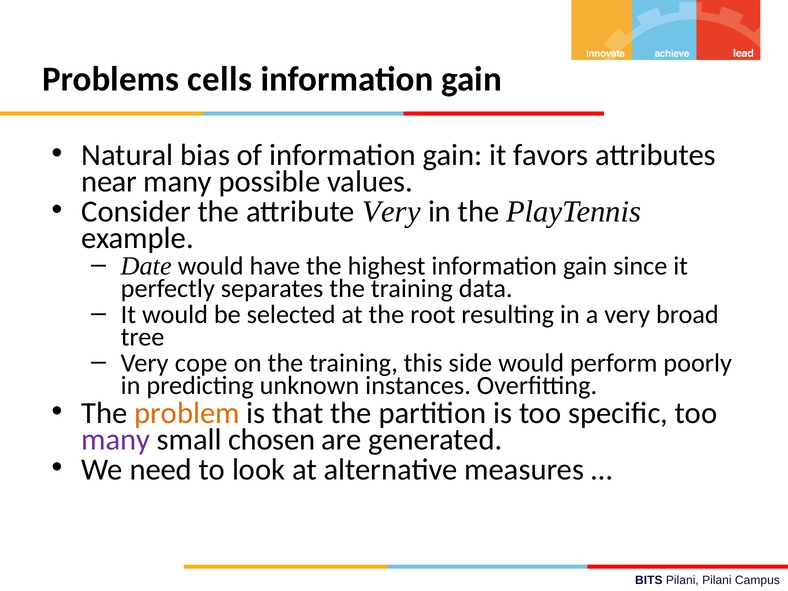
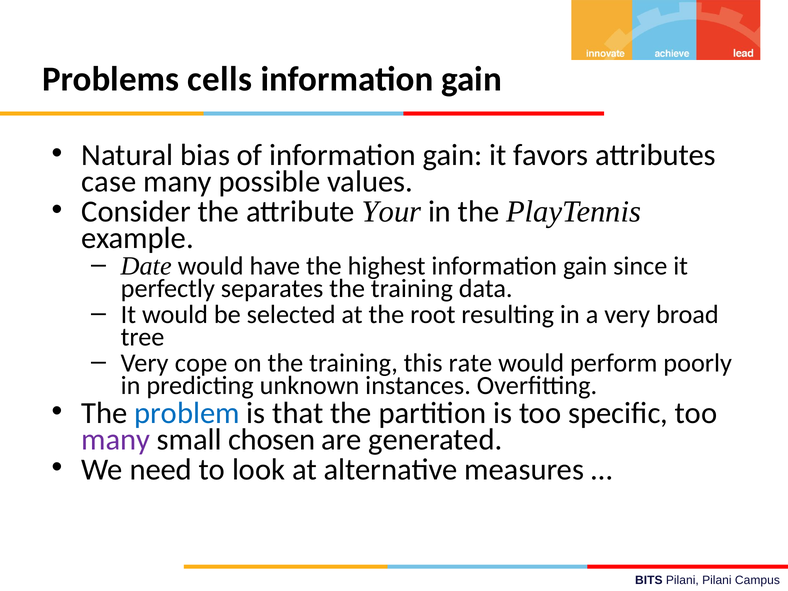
near: near -> case
attribute Very: Very -> Your
side: side -> rate
problem colour: orange -> blue
